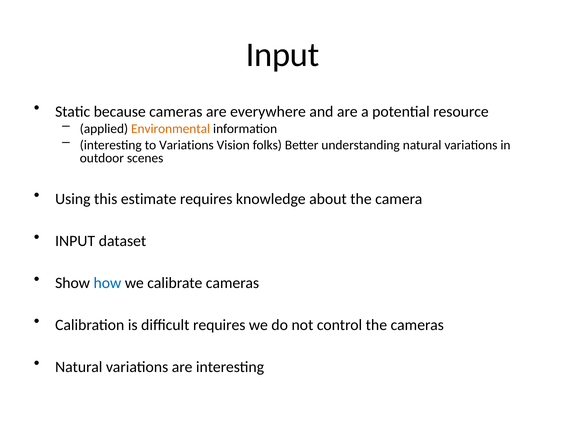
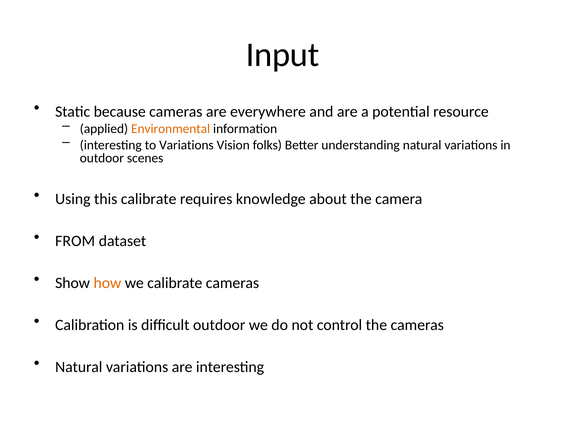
this estimate: estimate -> calibrate
INPUT at (75, 241): INPUT -> FROM
how colour: blue -> orange
difficult requires: requires -> outdoor
